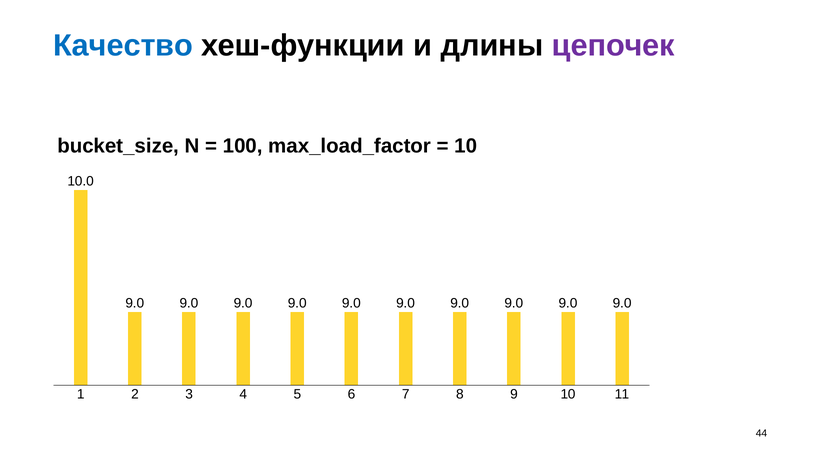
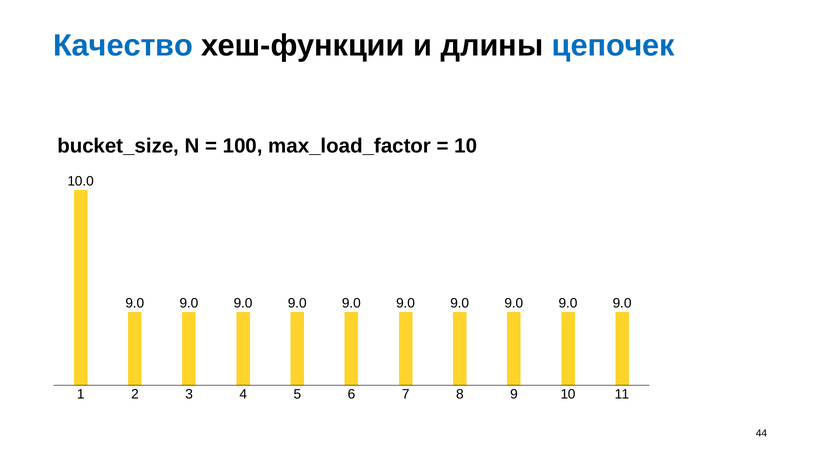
цепочек colour: purple -> blue
